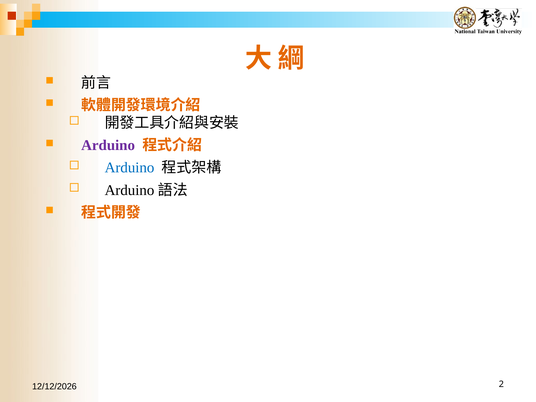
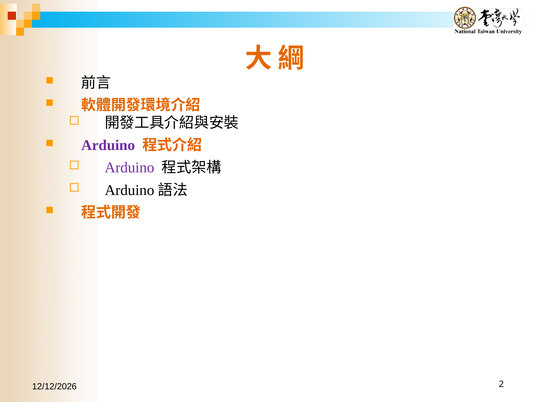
Arduino at (130, 168) colour: blue -> purple
